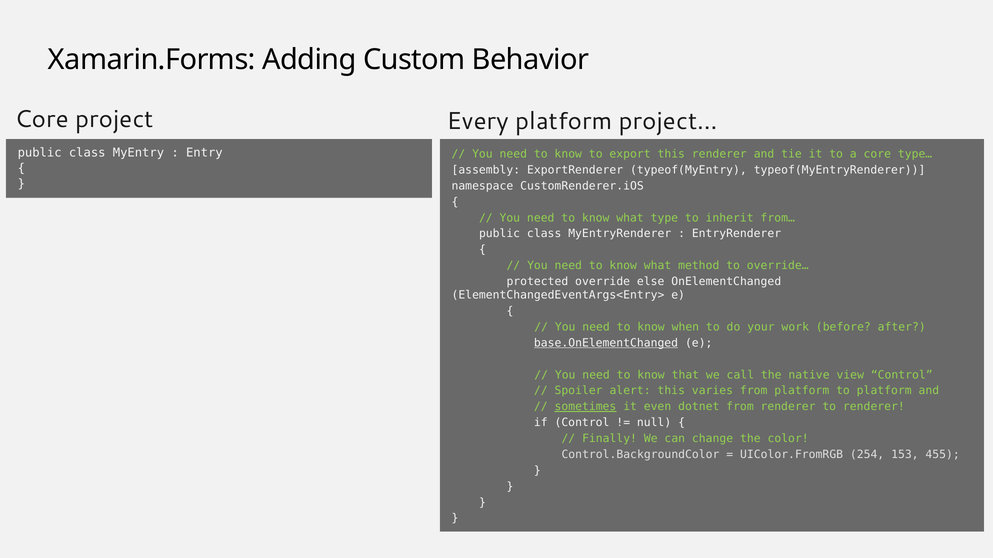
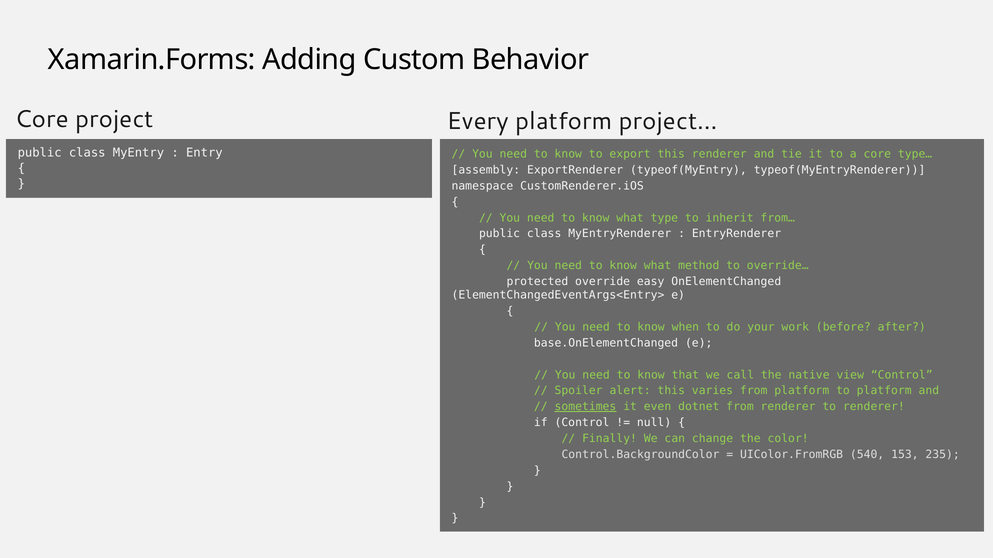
else: else -> easy
base.OnElementChanged underline: present -> none
254: 254 -> 540
455: 455 -> 235
